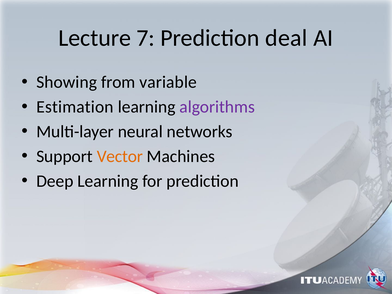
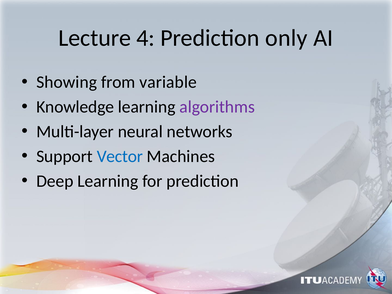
7: 7 -> 4
deal: deal -> only
Estimation: Estimation -> Knowledge
Vector colour: orange -> blue
